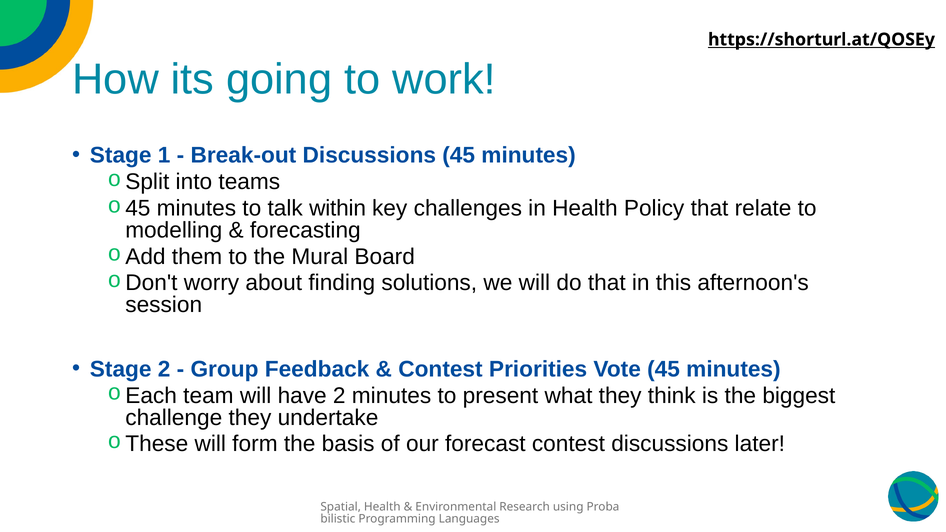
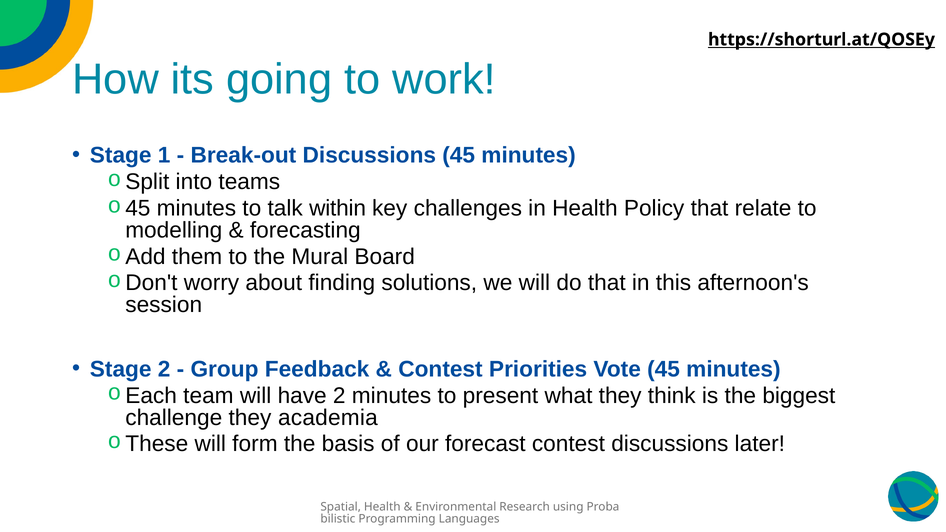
undertake: undertake -> academia
